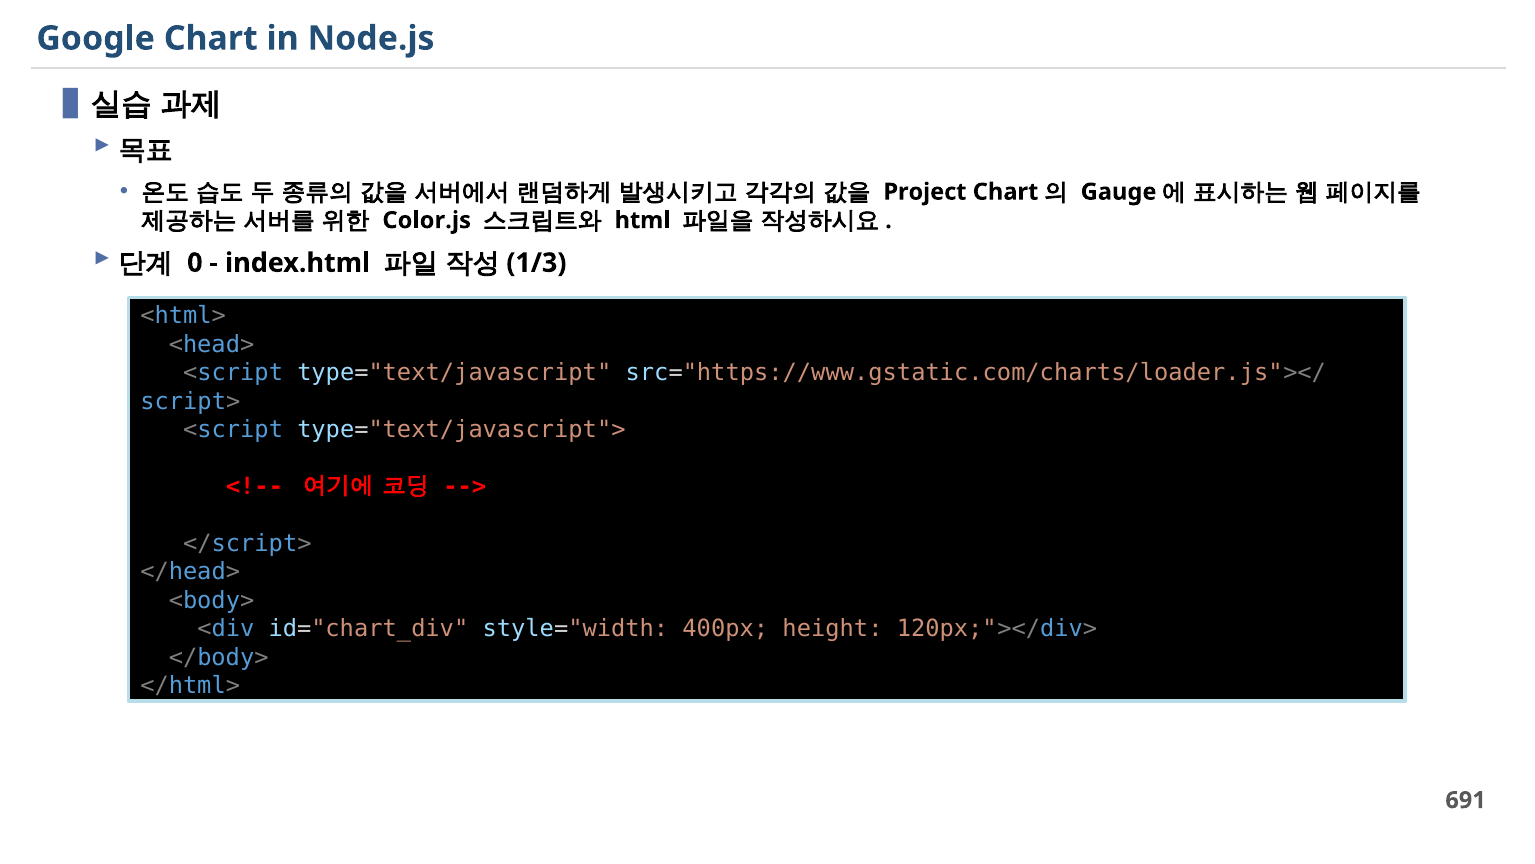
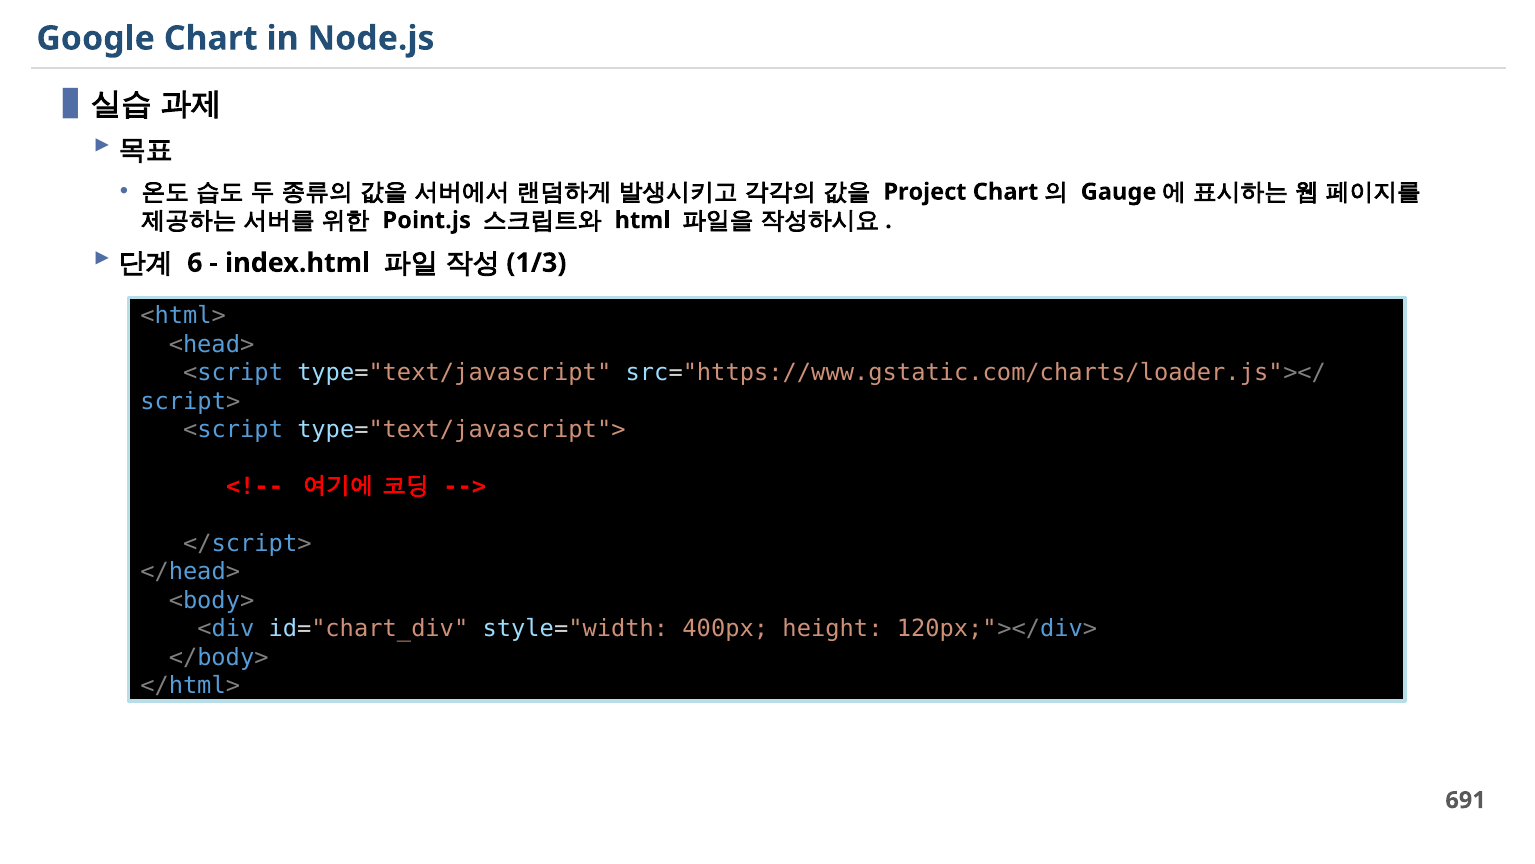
Color.js: Color.js -> Point.js
0: 0 -> 6
